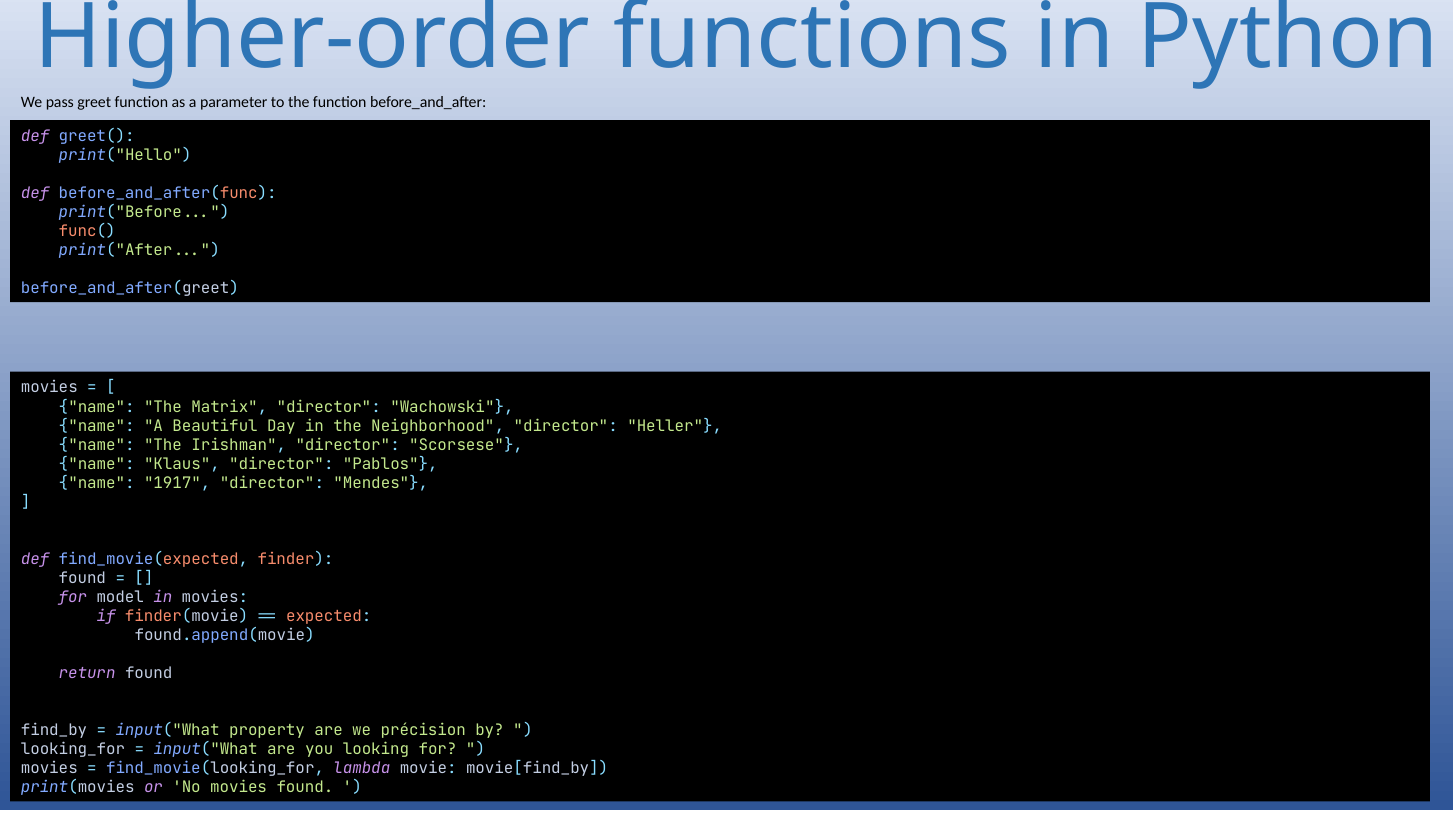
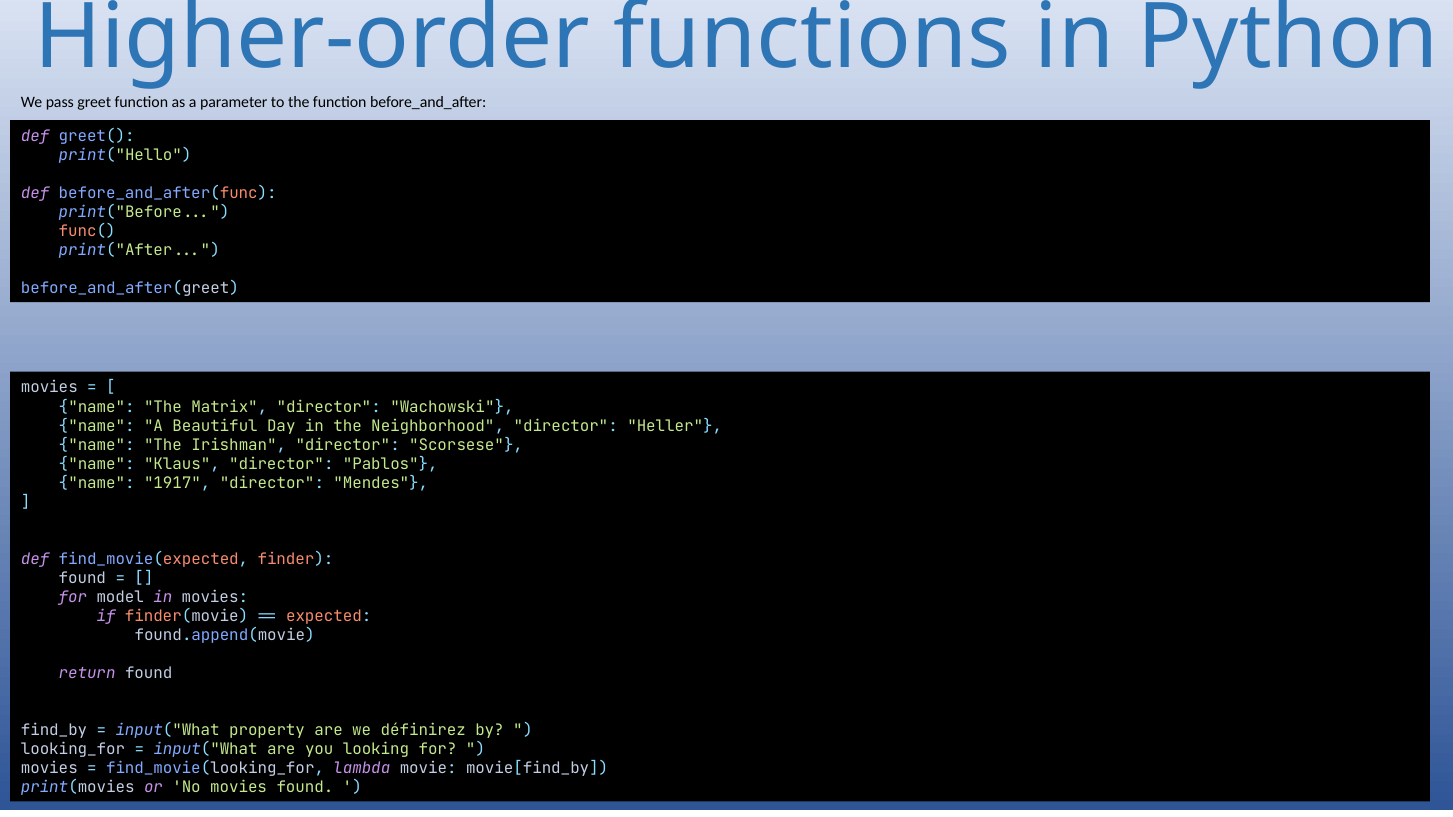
précision: précision -> définirez
